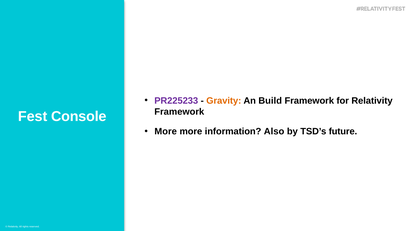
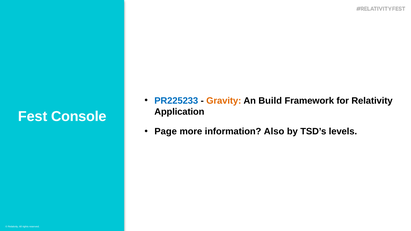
PR225233 colour: purple -> blue
Framework at (179, 112): Framework -> Application
More at (166, 132): More -> Page
future: future -> levels
